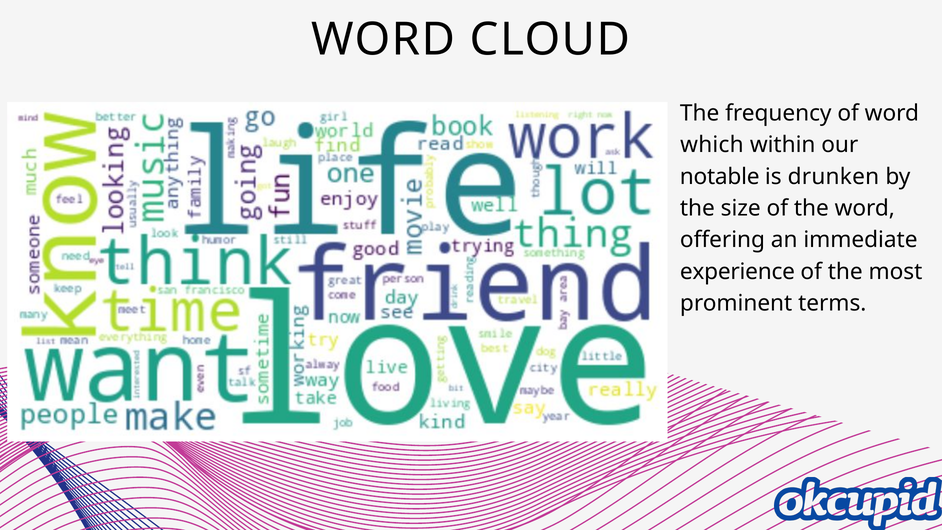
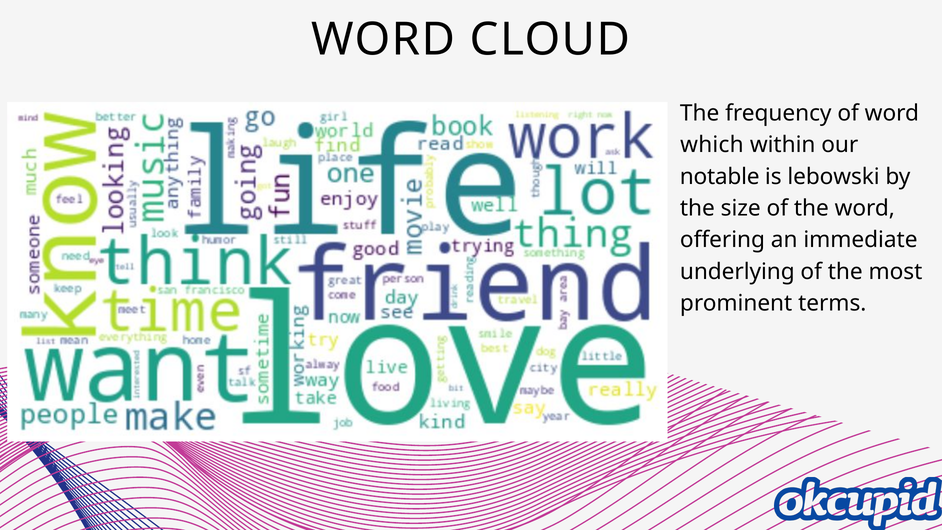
drunken: drunken -> lebowski
experience: experience -> underlying
